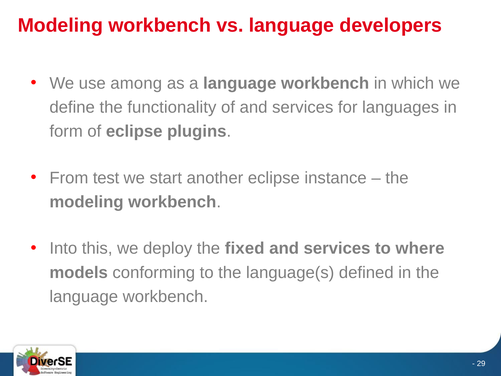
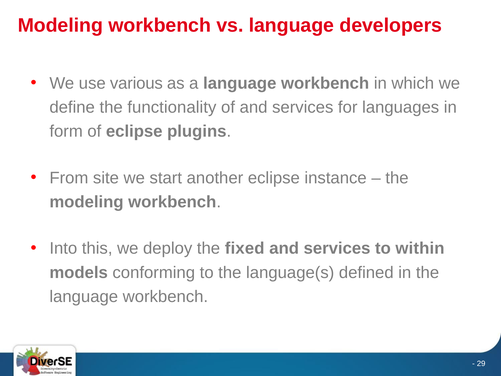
among: among -> various
test: test -> site
where: where -> within
